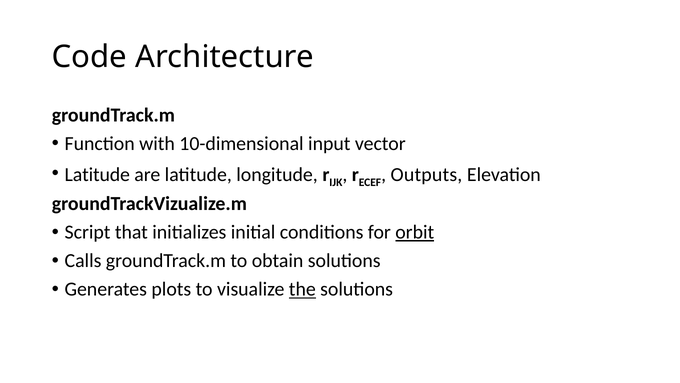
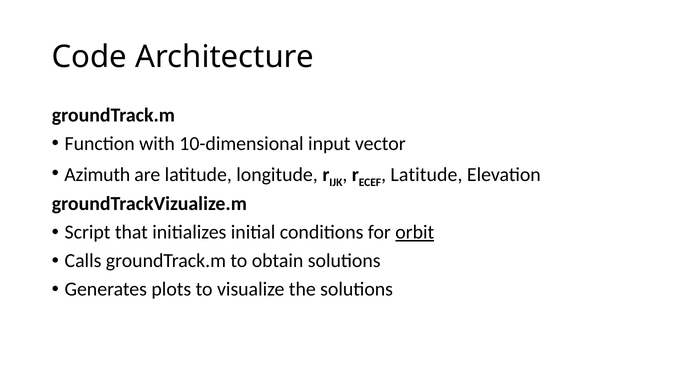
Latitude at (97, 174): Latitude -> Azimuth
Outputs at (426, 174): Outputs -> Latitude
the underline: present -> none
